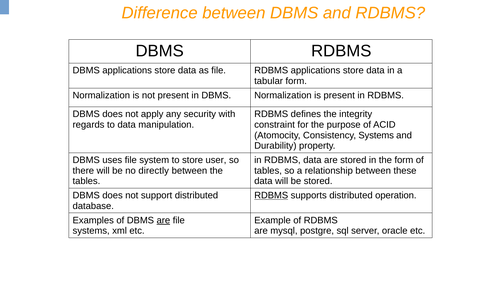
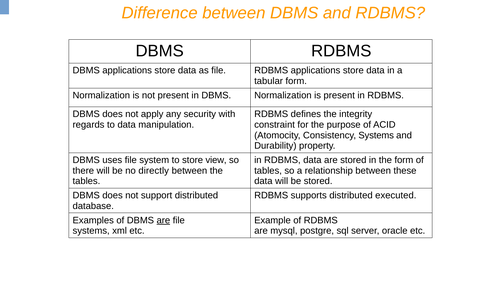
user: user -> view
RDBMS at (271, 195) underline: present -> none
operation: operation -> executed
